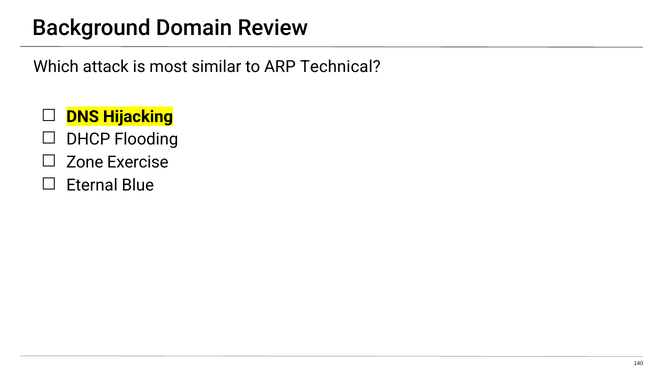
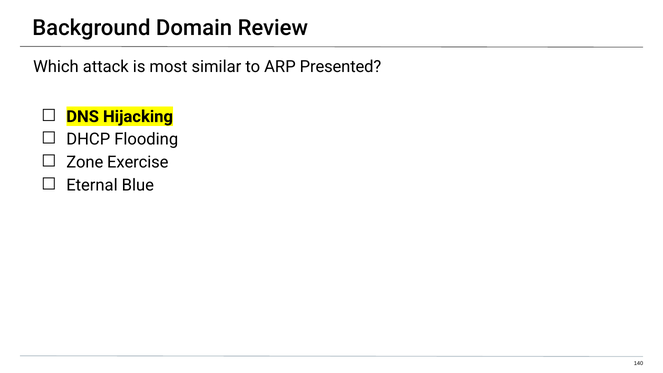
Technical: Technical -> Presented
